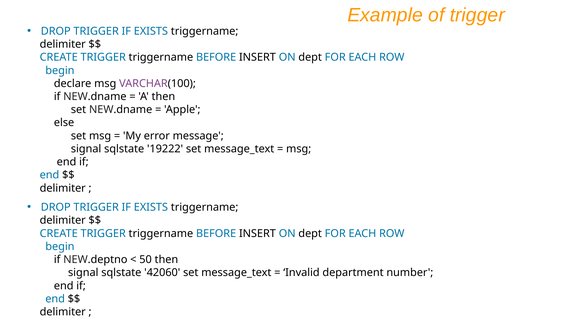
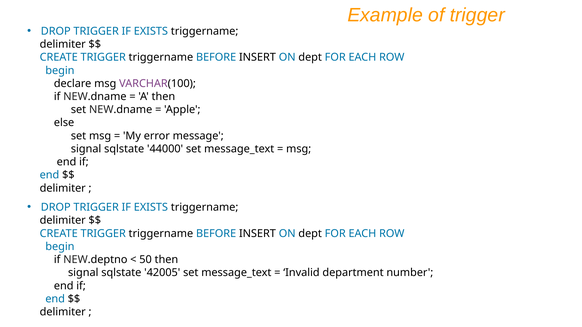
19222: 19222 -> 44000
42060: 42060 -> 42005
